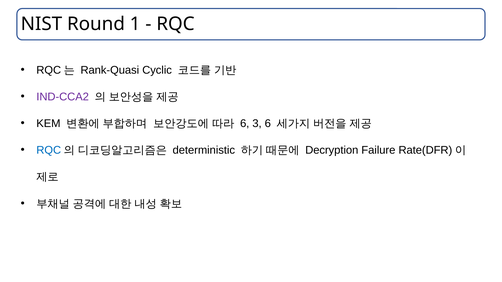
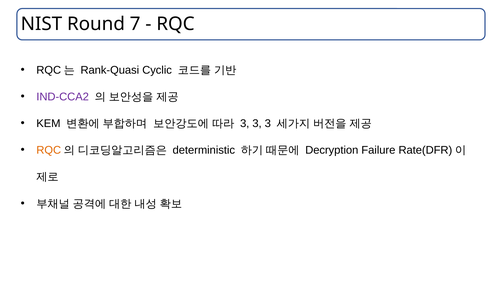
1: 1 -> 7
6 at (245, 124): 6 -> 3
6 at (268, 124): 6 -> 3
RQC at (49, 150) colour: blue -> orange
